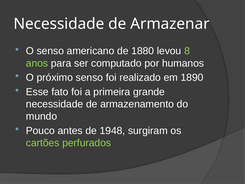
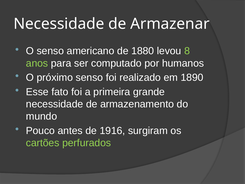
1948: 1948 -> 1916
